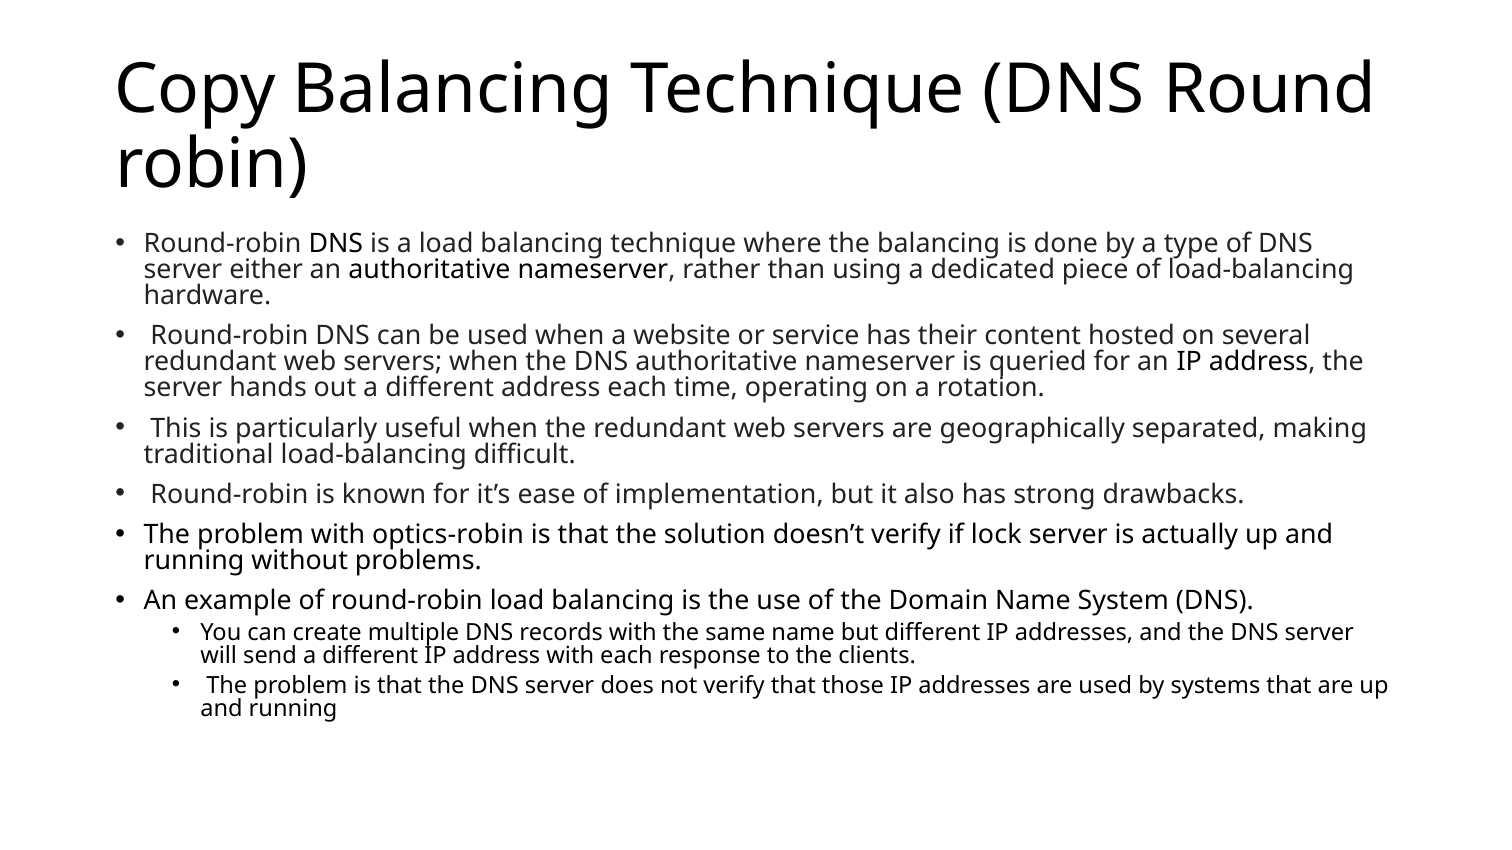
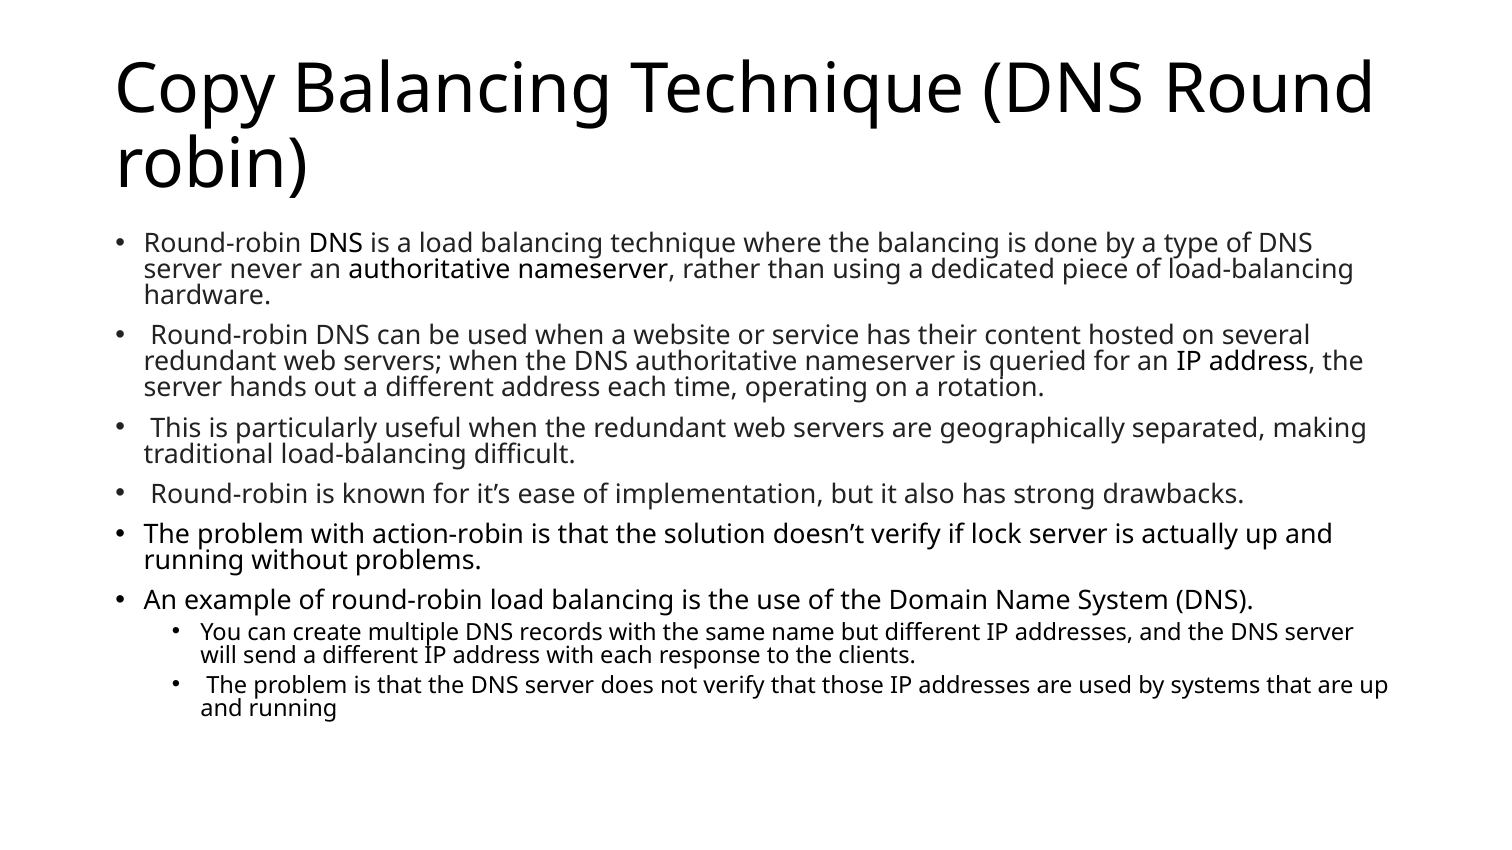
either: either -> never
optics-robin: optics-robin -> action-robin
